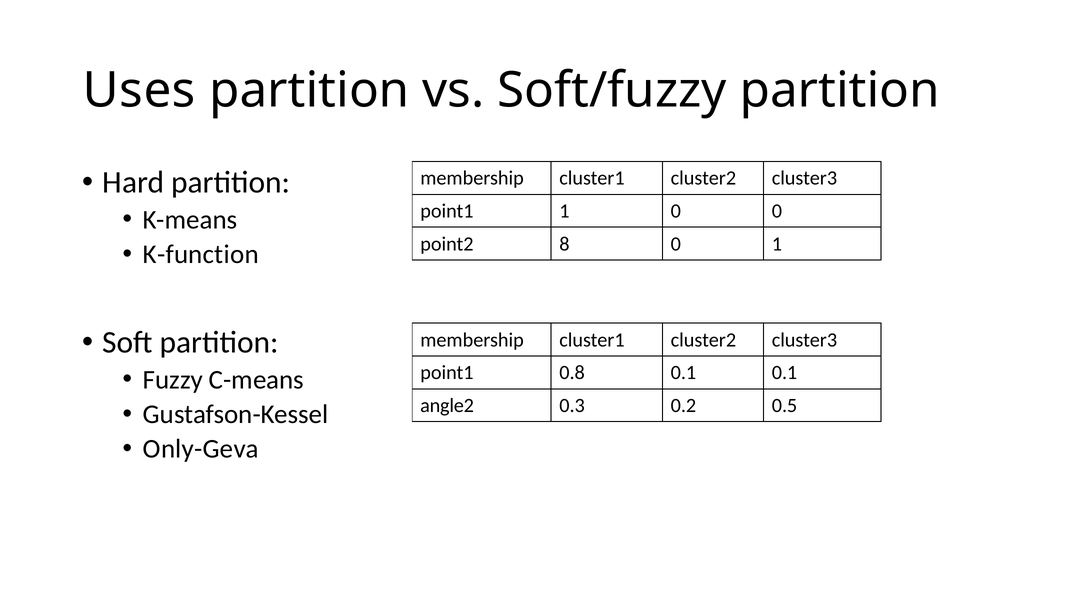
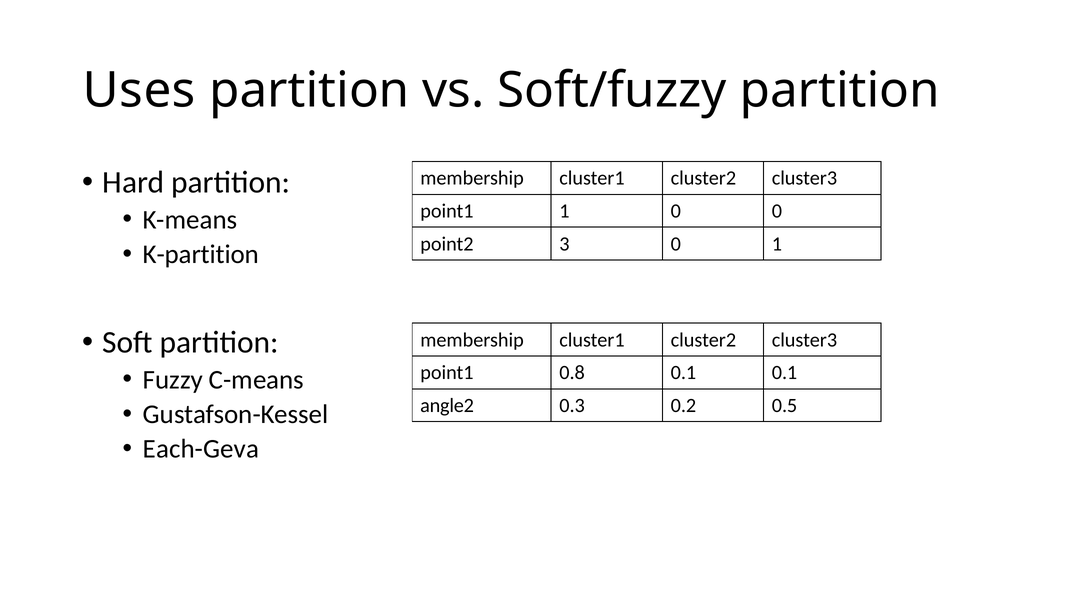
8: 8 -> 3
K-function: K-function -> K-partition
Only-Geva: Only-Geva -> Each-Geva
